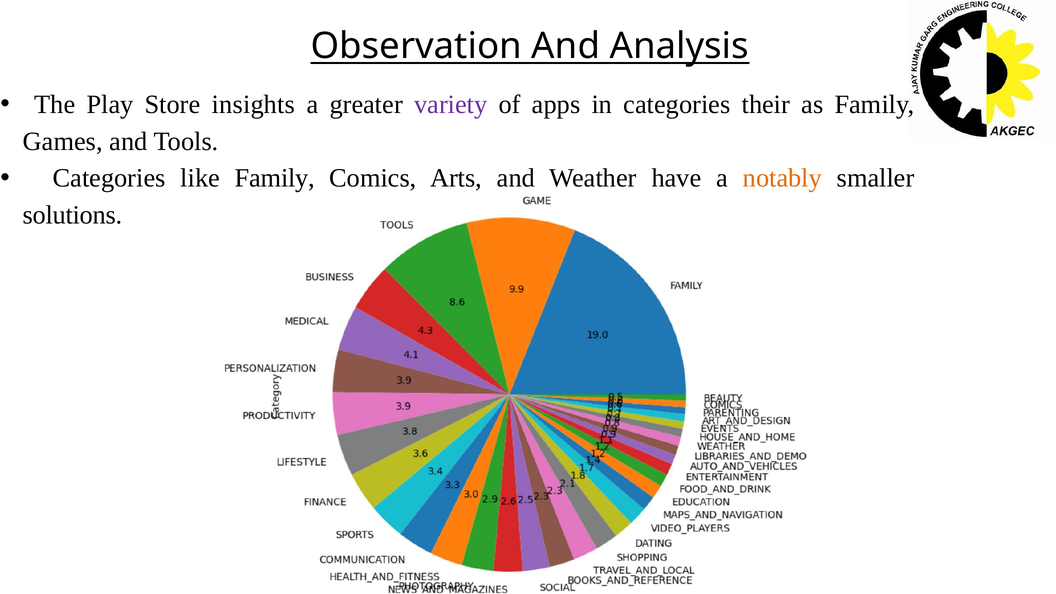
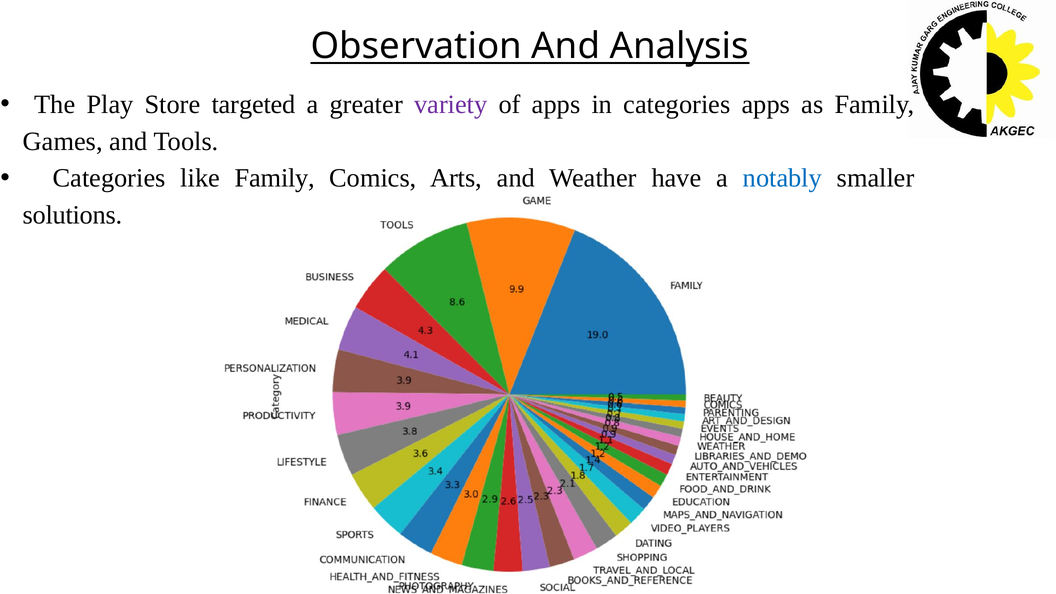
insights: insights -> targeted
categories their: their -> apps
notably colour: orange -> blue
